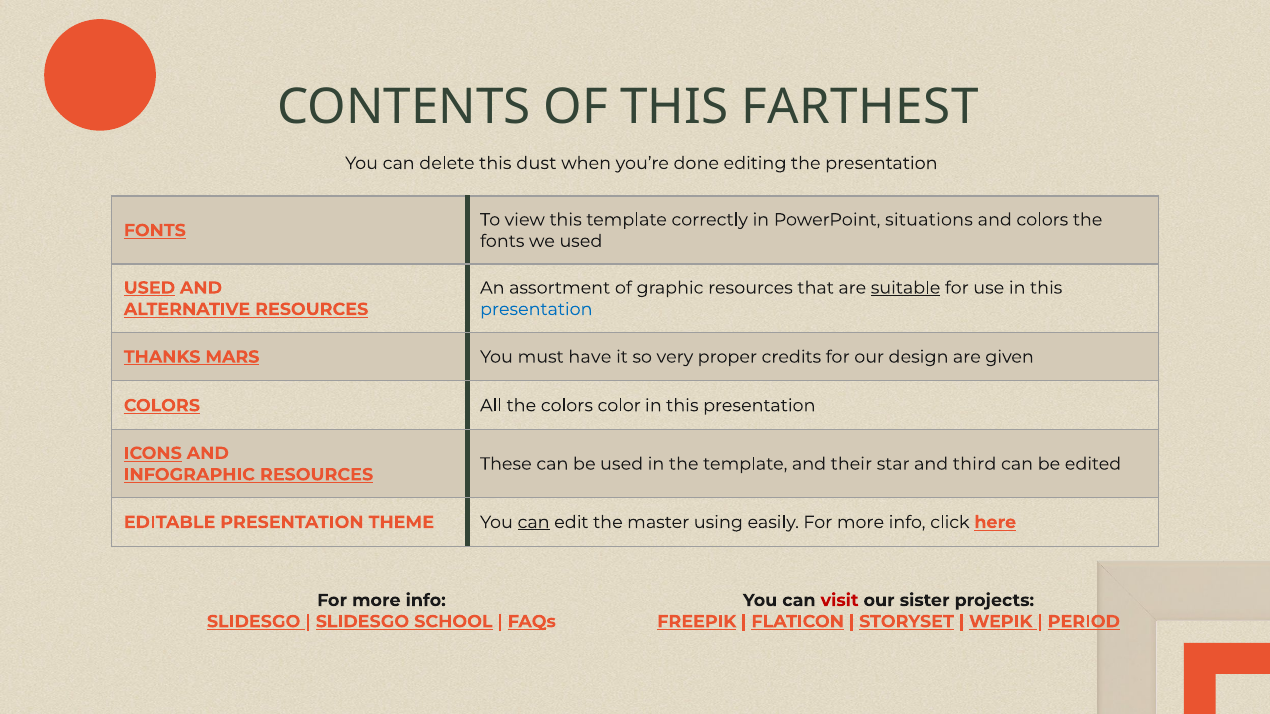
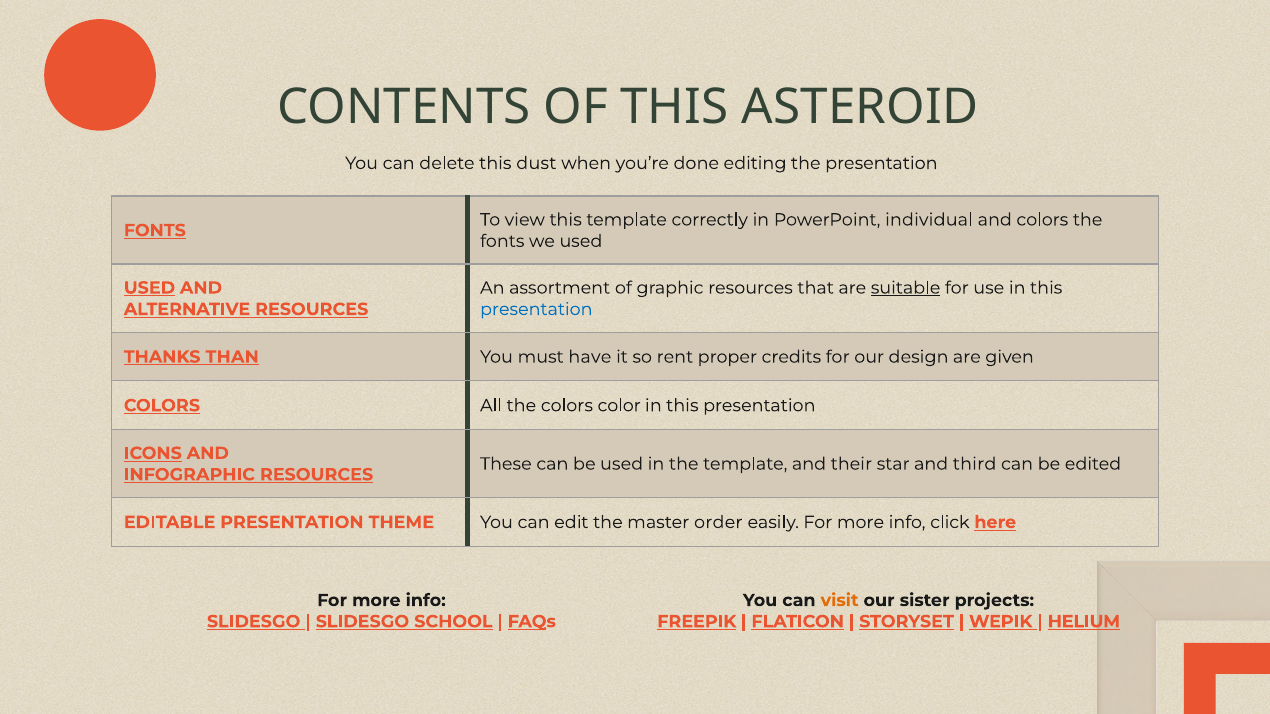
FARTHEST: FARTHEST -> ASTEROID
situations: situations -> individual
MARS: MARS -> THAN
very: very -> rent
can at (534, 523) underline: present -> none
using: using -> order
visit colour: red -> orange
PERIOD: PERIOD -> HELIUM
